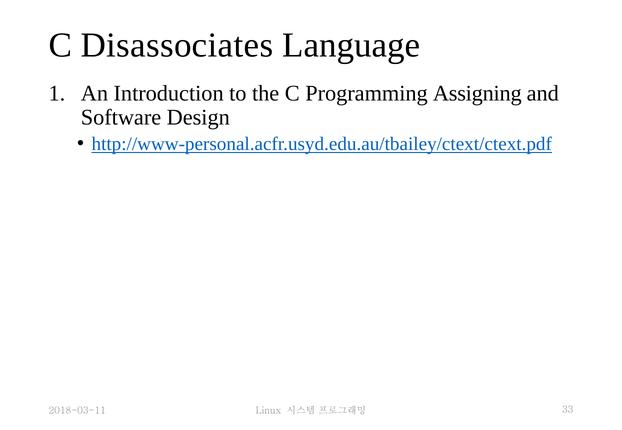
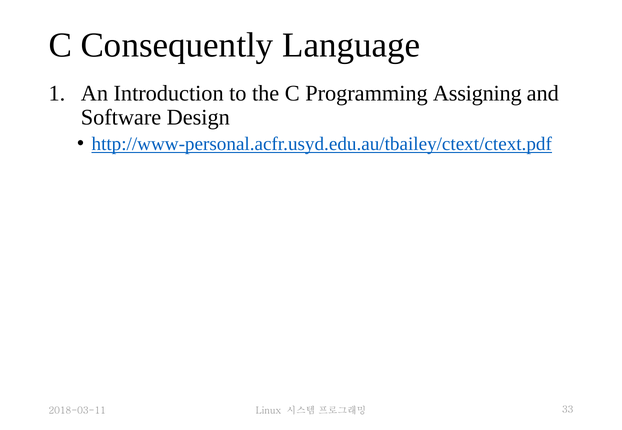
Disassociates: Disassociates -> Consequently
